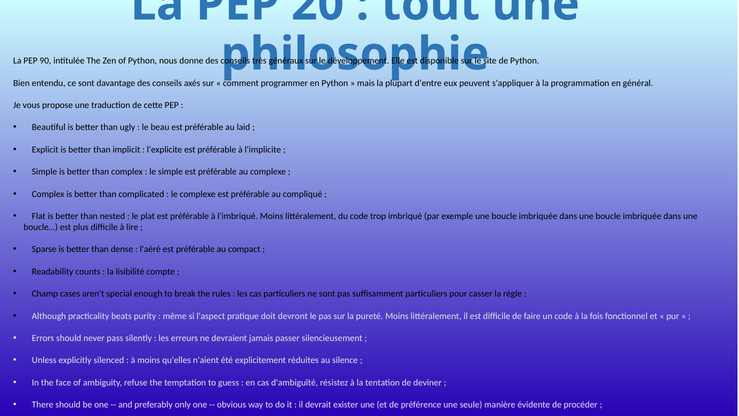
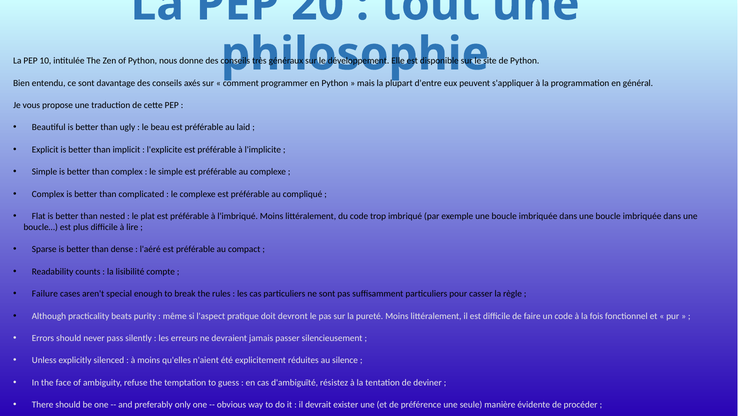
90: 90 -> 10
Champ: Champ -> Failure
